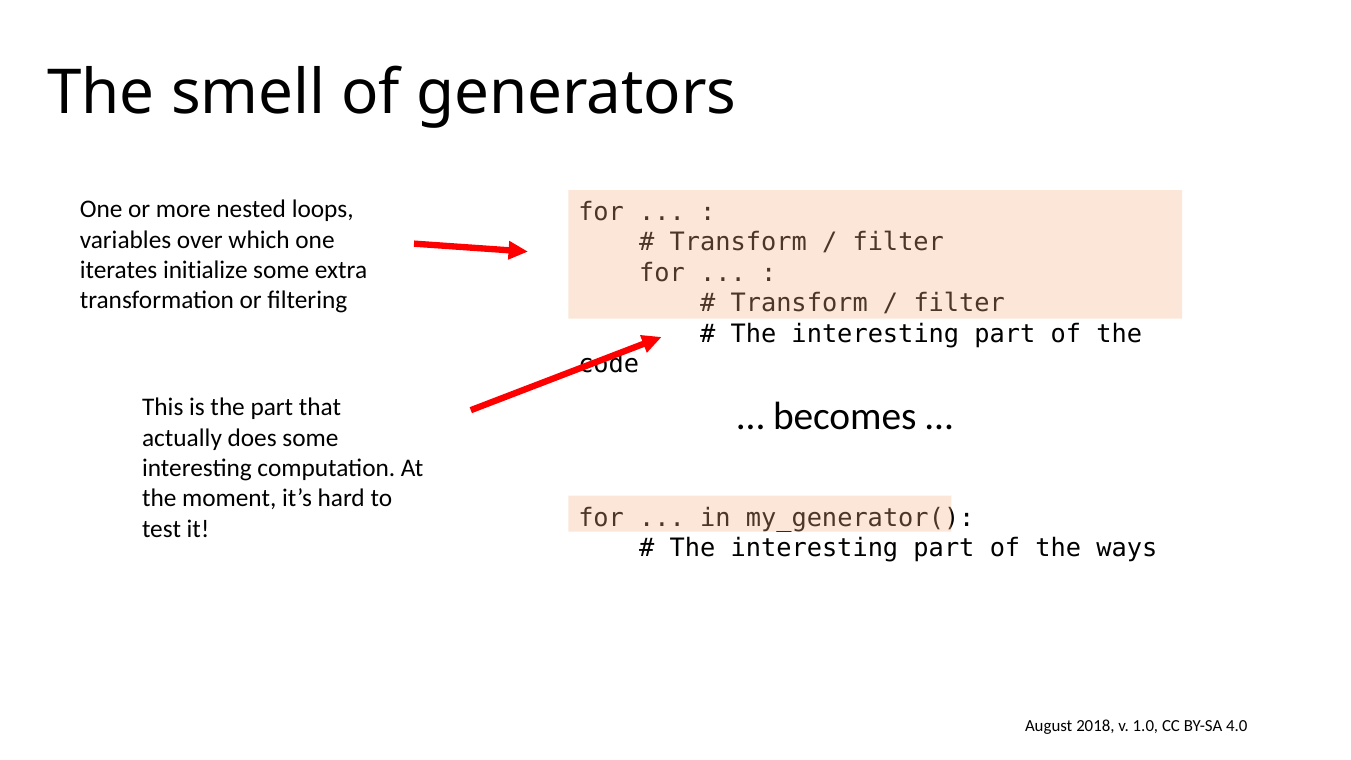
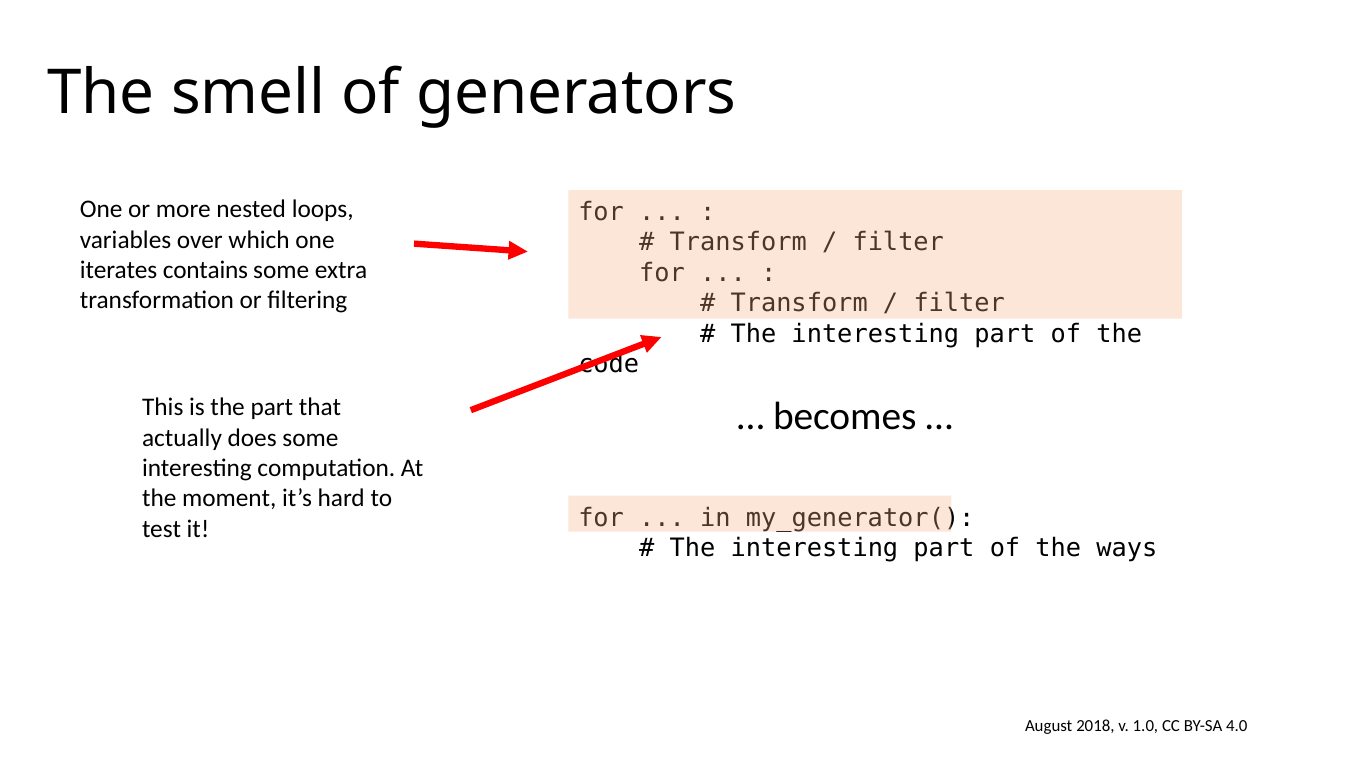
initialize: initialize -> contains
